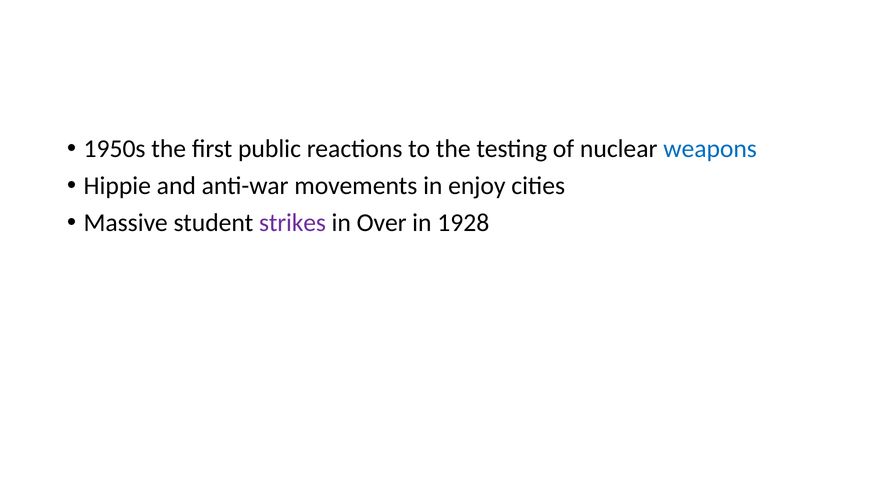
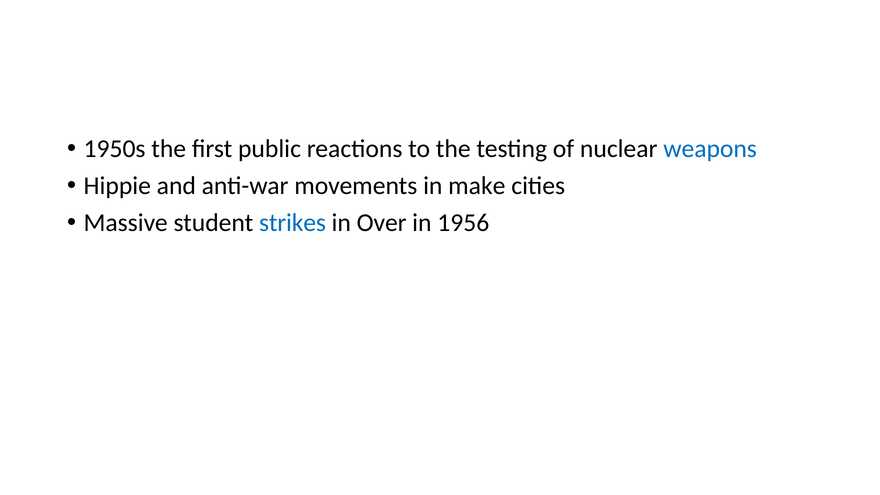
enjoy: enjoy -> make
strikes colour: purple -> blue
1928: 1928 -> 1956
